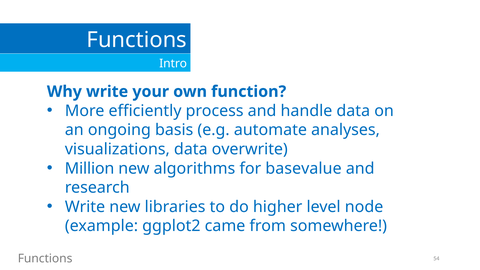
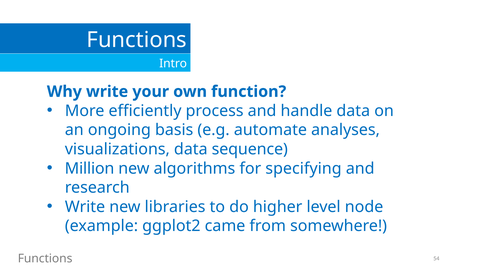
overwrite: overwrite -> sequence
basevalue: basevalue -> specifying
